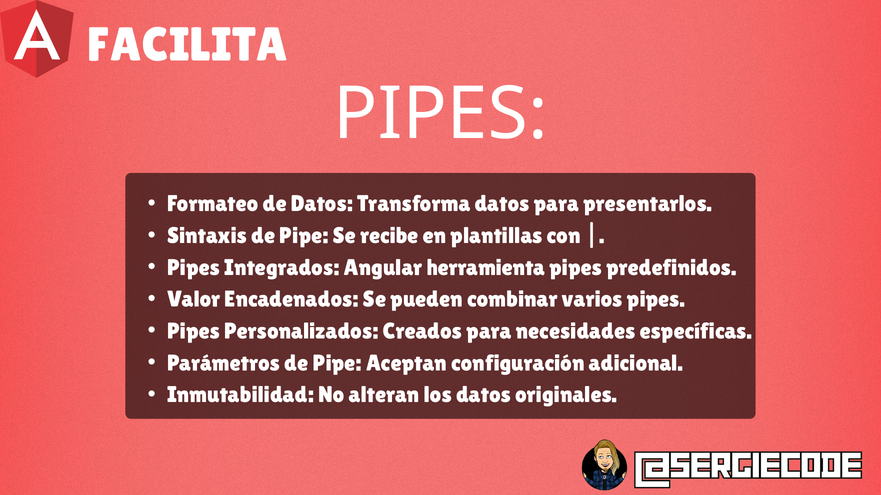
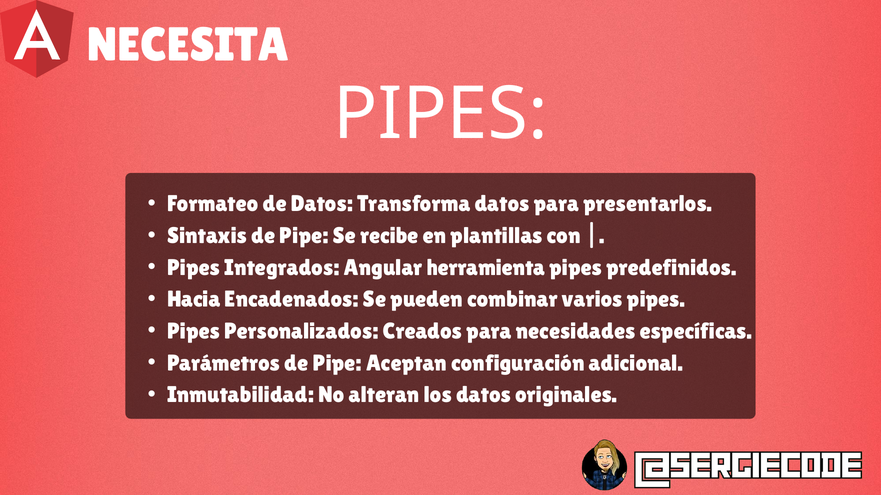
FACILITA: FACILITA -> NECESITA
Valor: Valor -> Hacia
